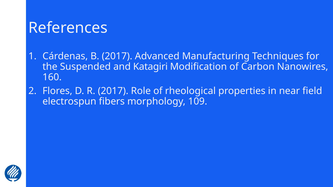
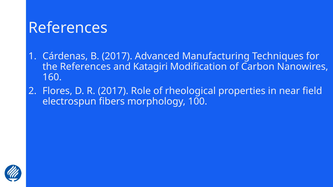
the Suspended: Suspended -> References
109: 109 -> 100
